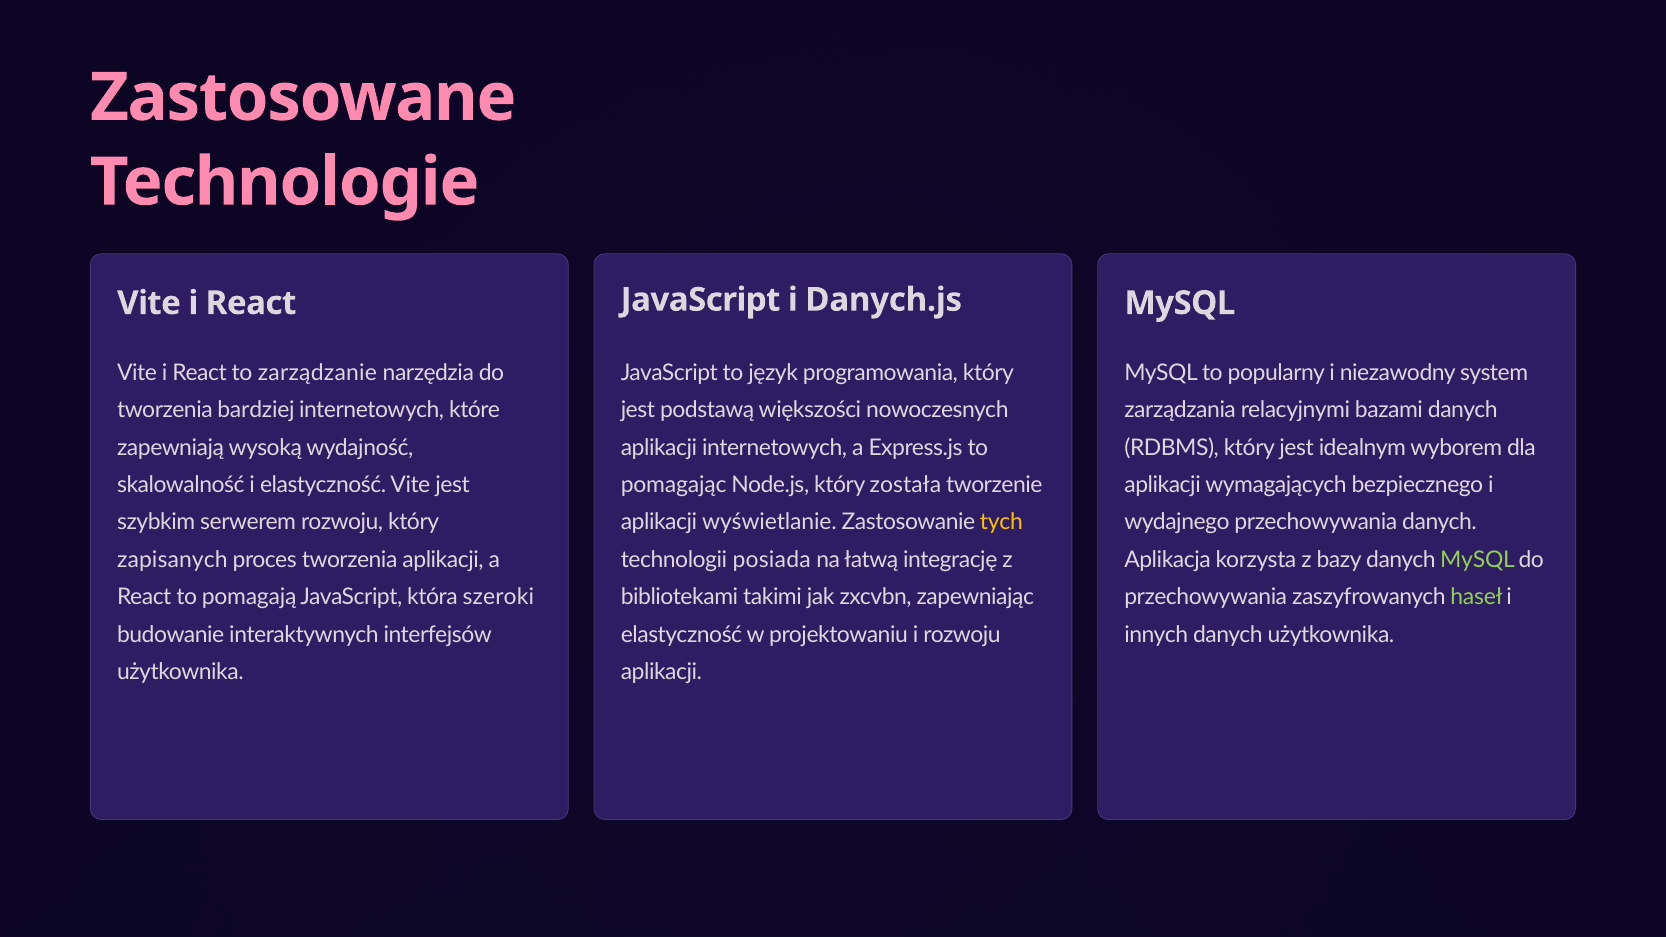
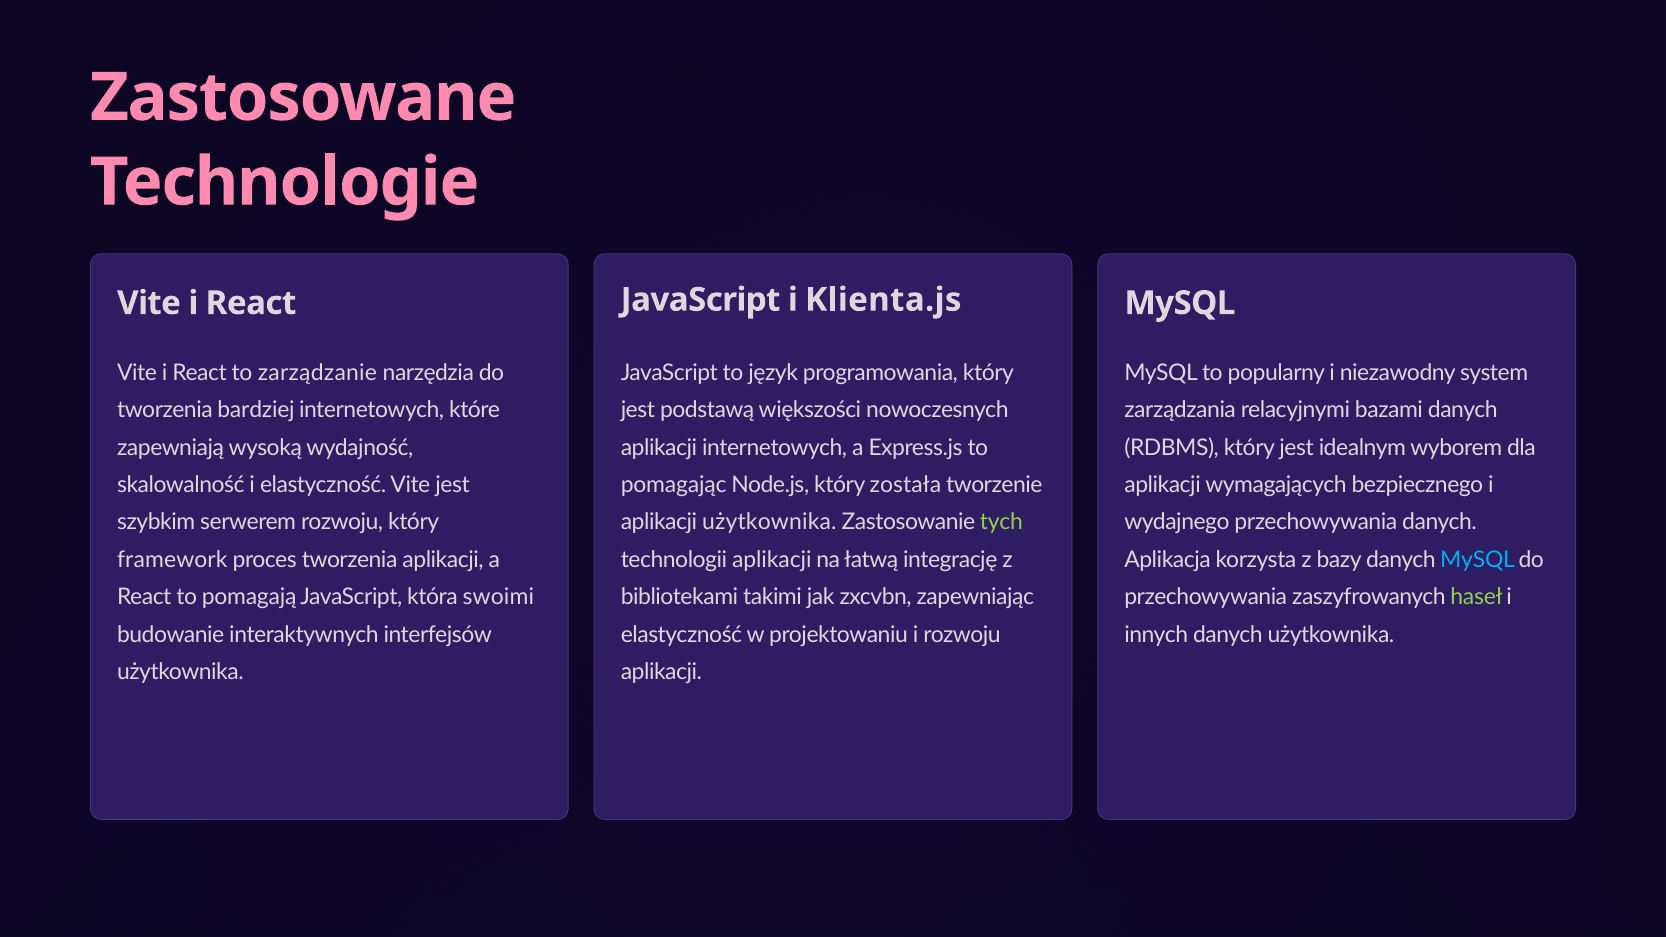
Danych.js: Danych.js -> Klienta.js
aplikacji wyświetlanie: wyświetlanie -> użytkownika
tych colour: yellow -> light green
zapisanych: zapisanych -> framework
technologii posiada: posiada -> aplikacji
MySQL at (1478, 560) colour: light green -> light blue
szeroki: szeroki -> swoimi
